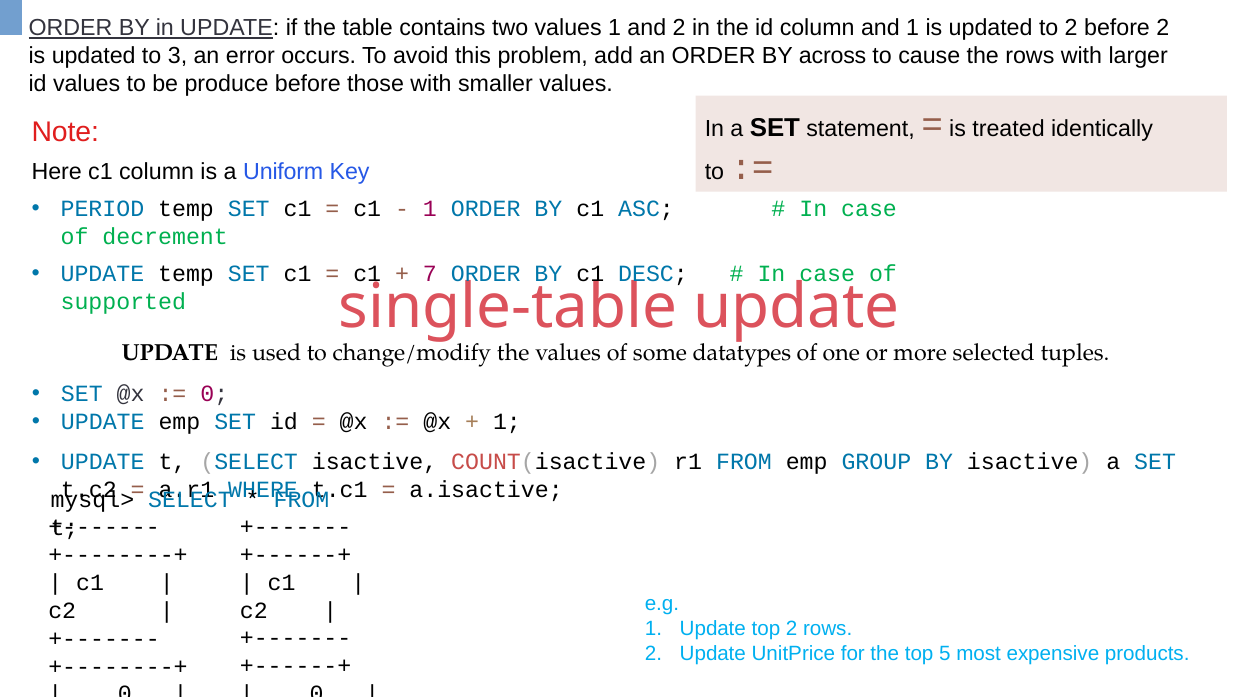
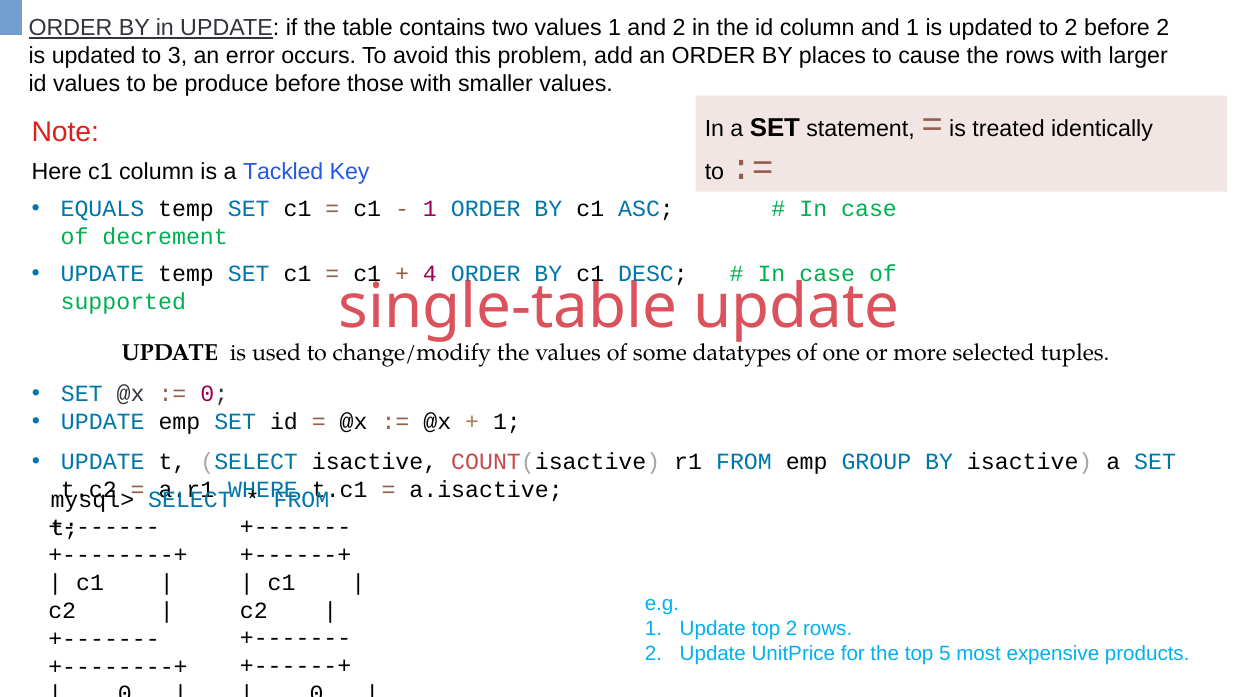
across: across -> places
Uniform: Uniform -> Tackled
PERIOD: PERIOD -> EQUALS
7: 7 -> 4
